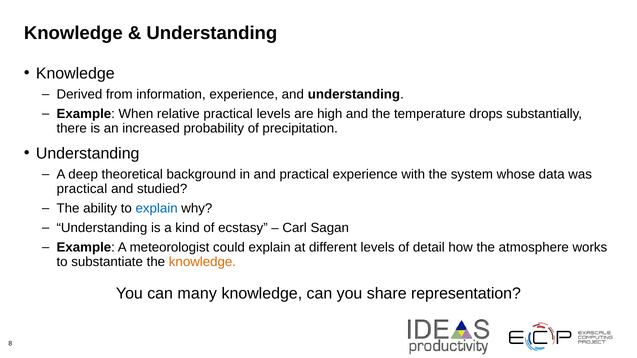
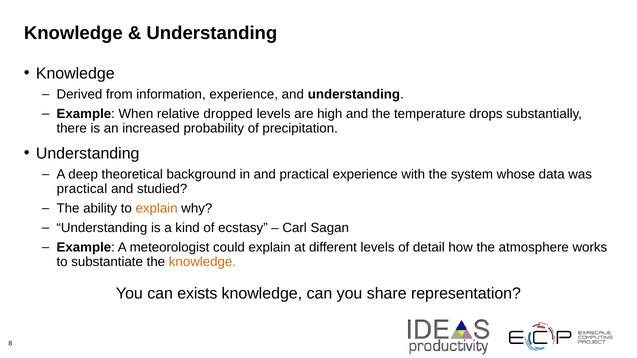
relative practical: practical -> dropped
explain at (157, 209) colour: blue -> orange
many: many -> exists
